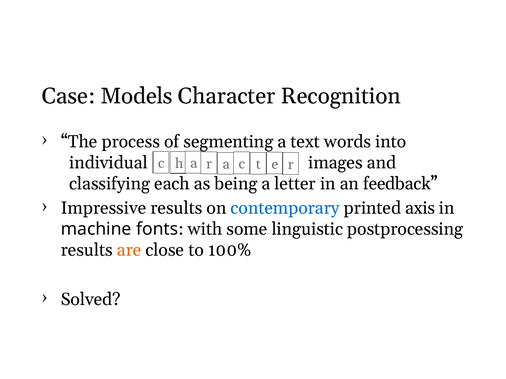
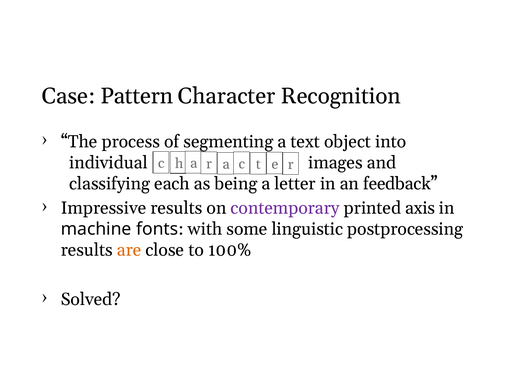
Models: Models -> Pattern
words: words -> object
contemporary colour: blue -> purple
